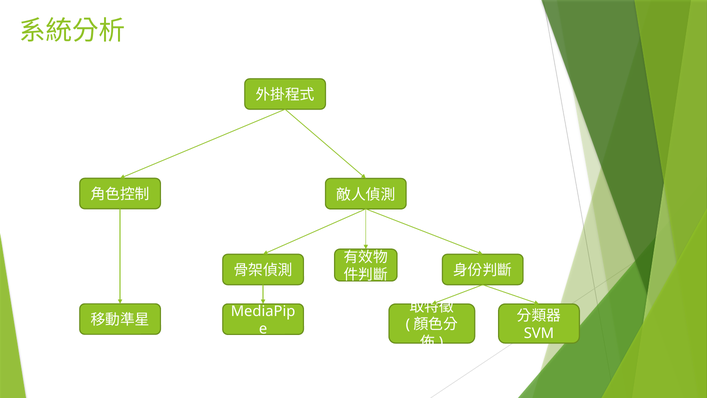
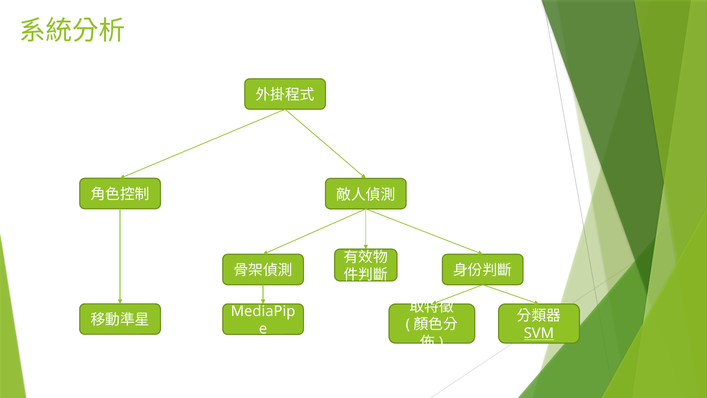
SVM underline: none -> present
